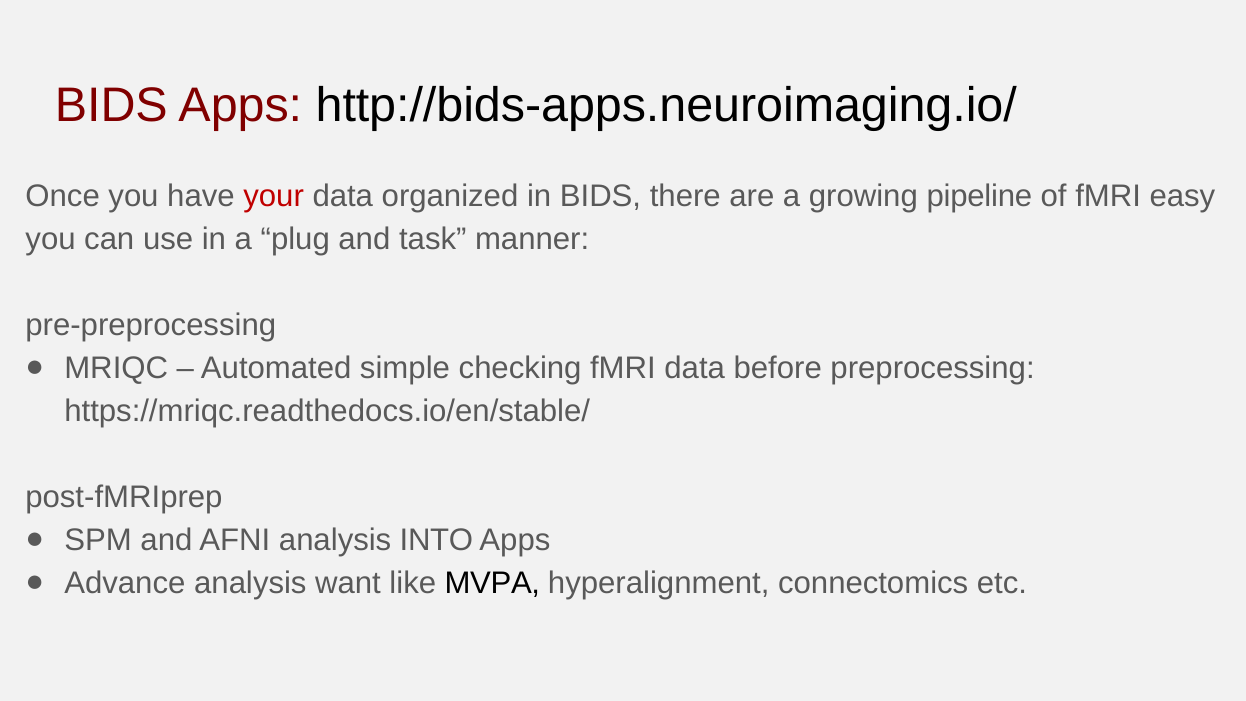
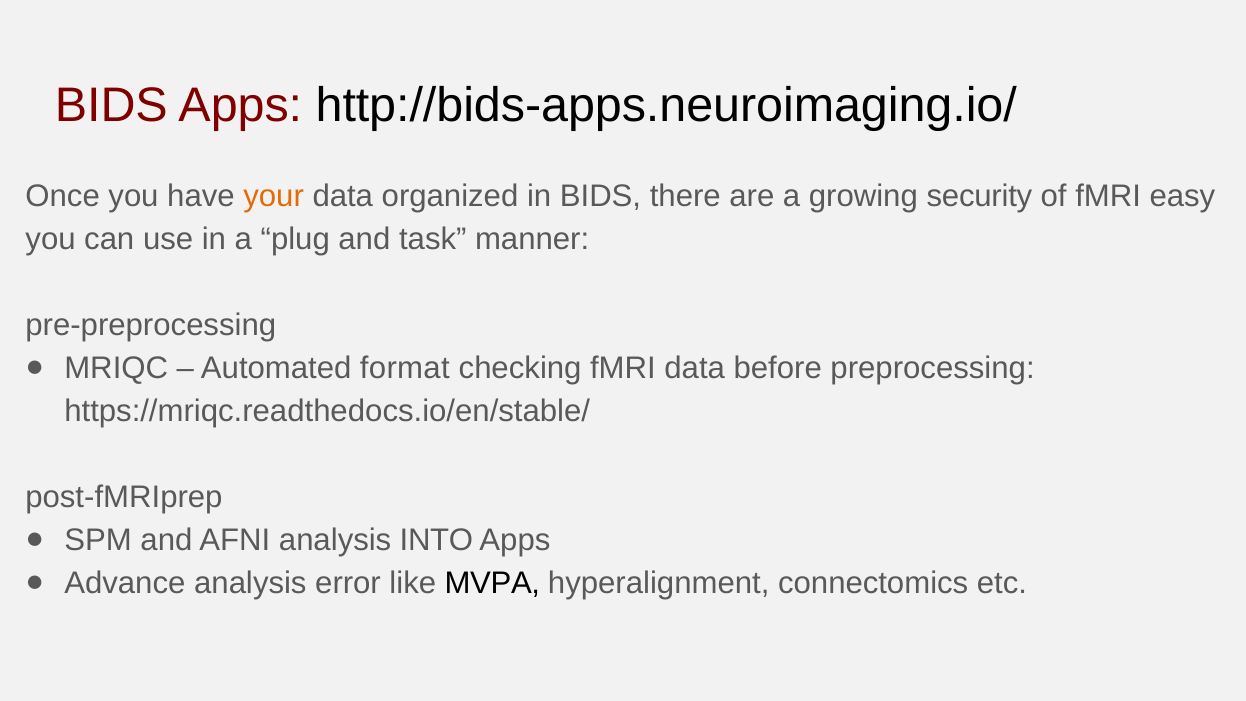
your colour: red -> orange
pipeline: pipeline -> security
simple: simple -> format
want: want -> error
